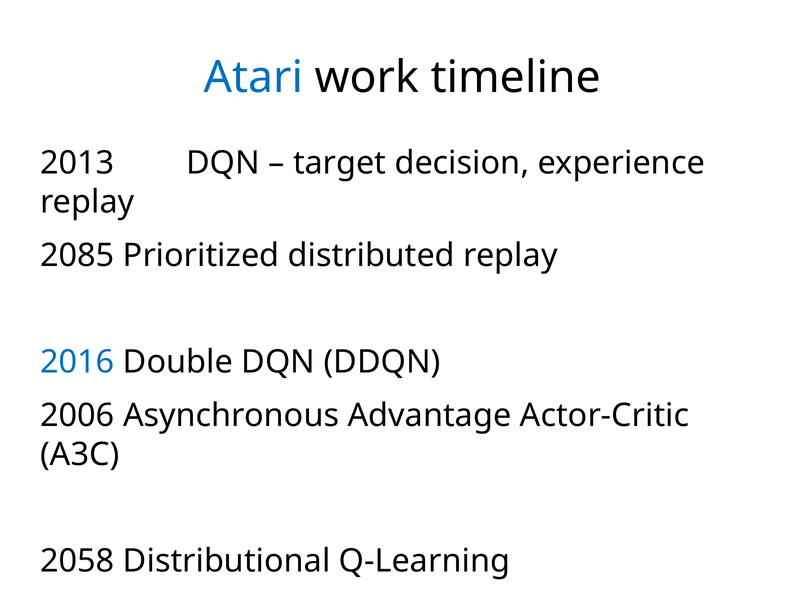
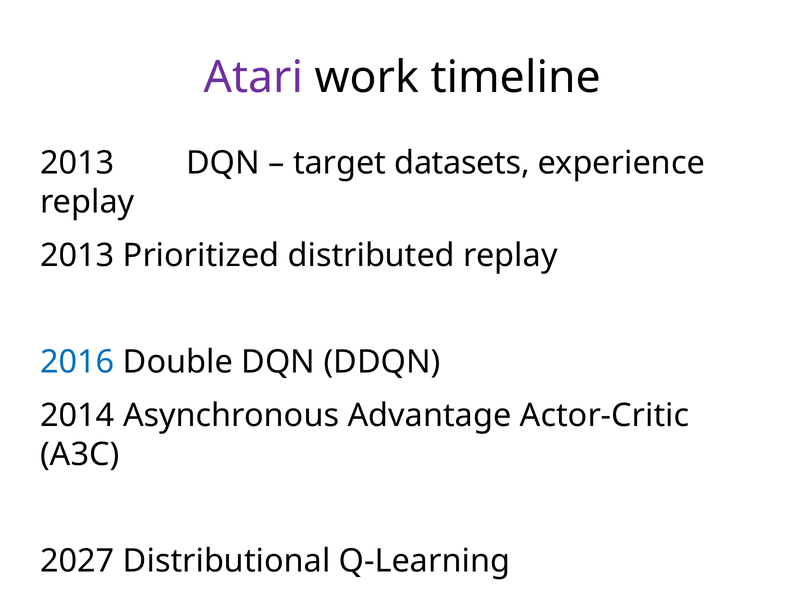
Atari colour: blue -> purple
decision: decision -> datasets
2085 at (77, 255): 2085 -> 2013
2006: 2006 -> 2014
2058: 2058 -> 2027
